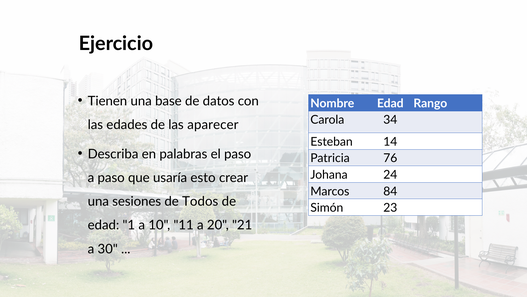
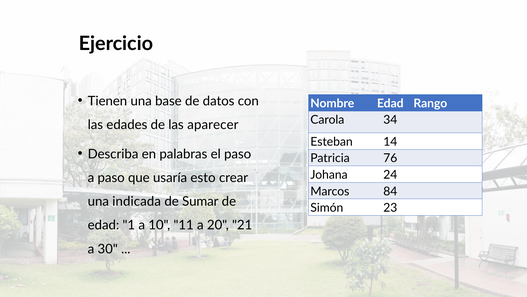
sesiones: sesiones -> indicada
Todos: Todos -> Sumar
